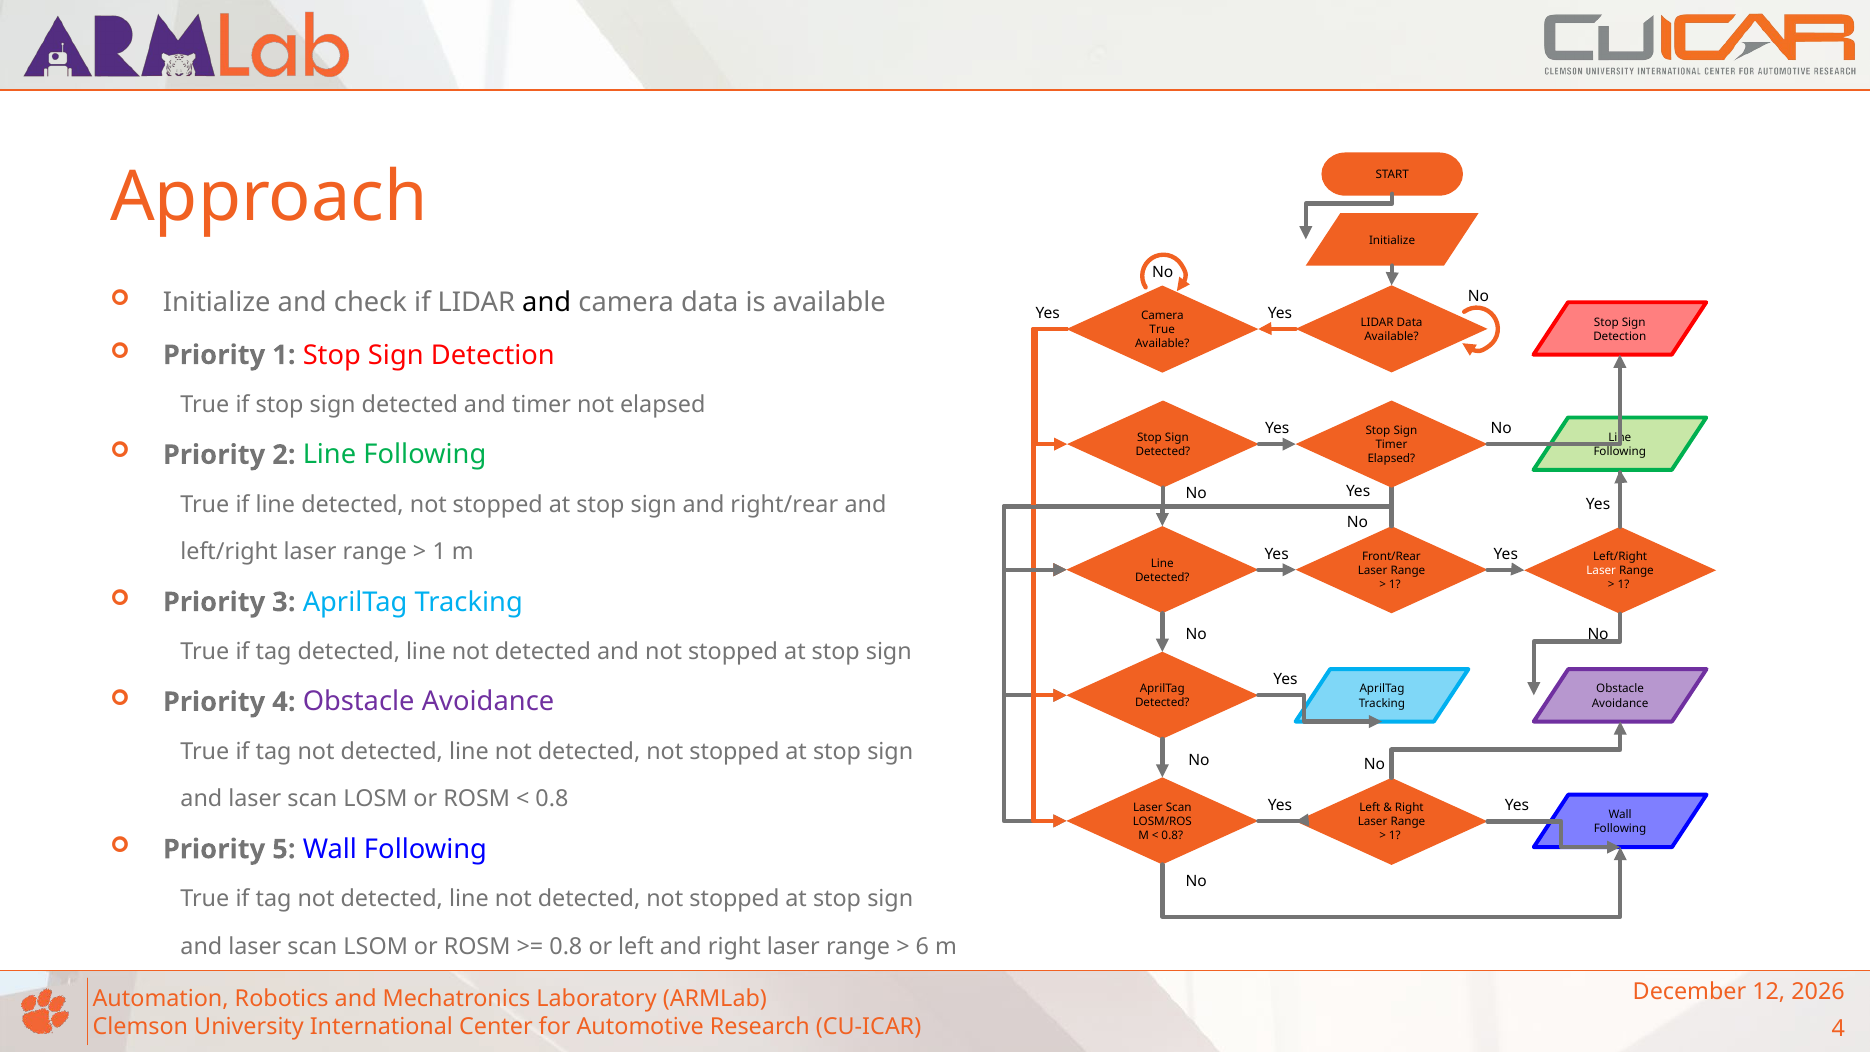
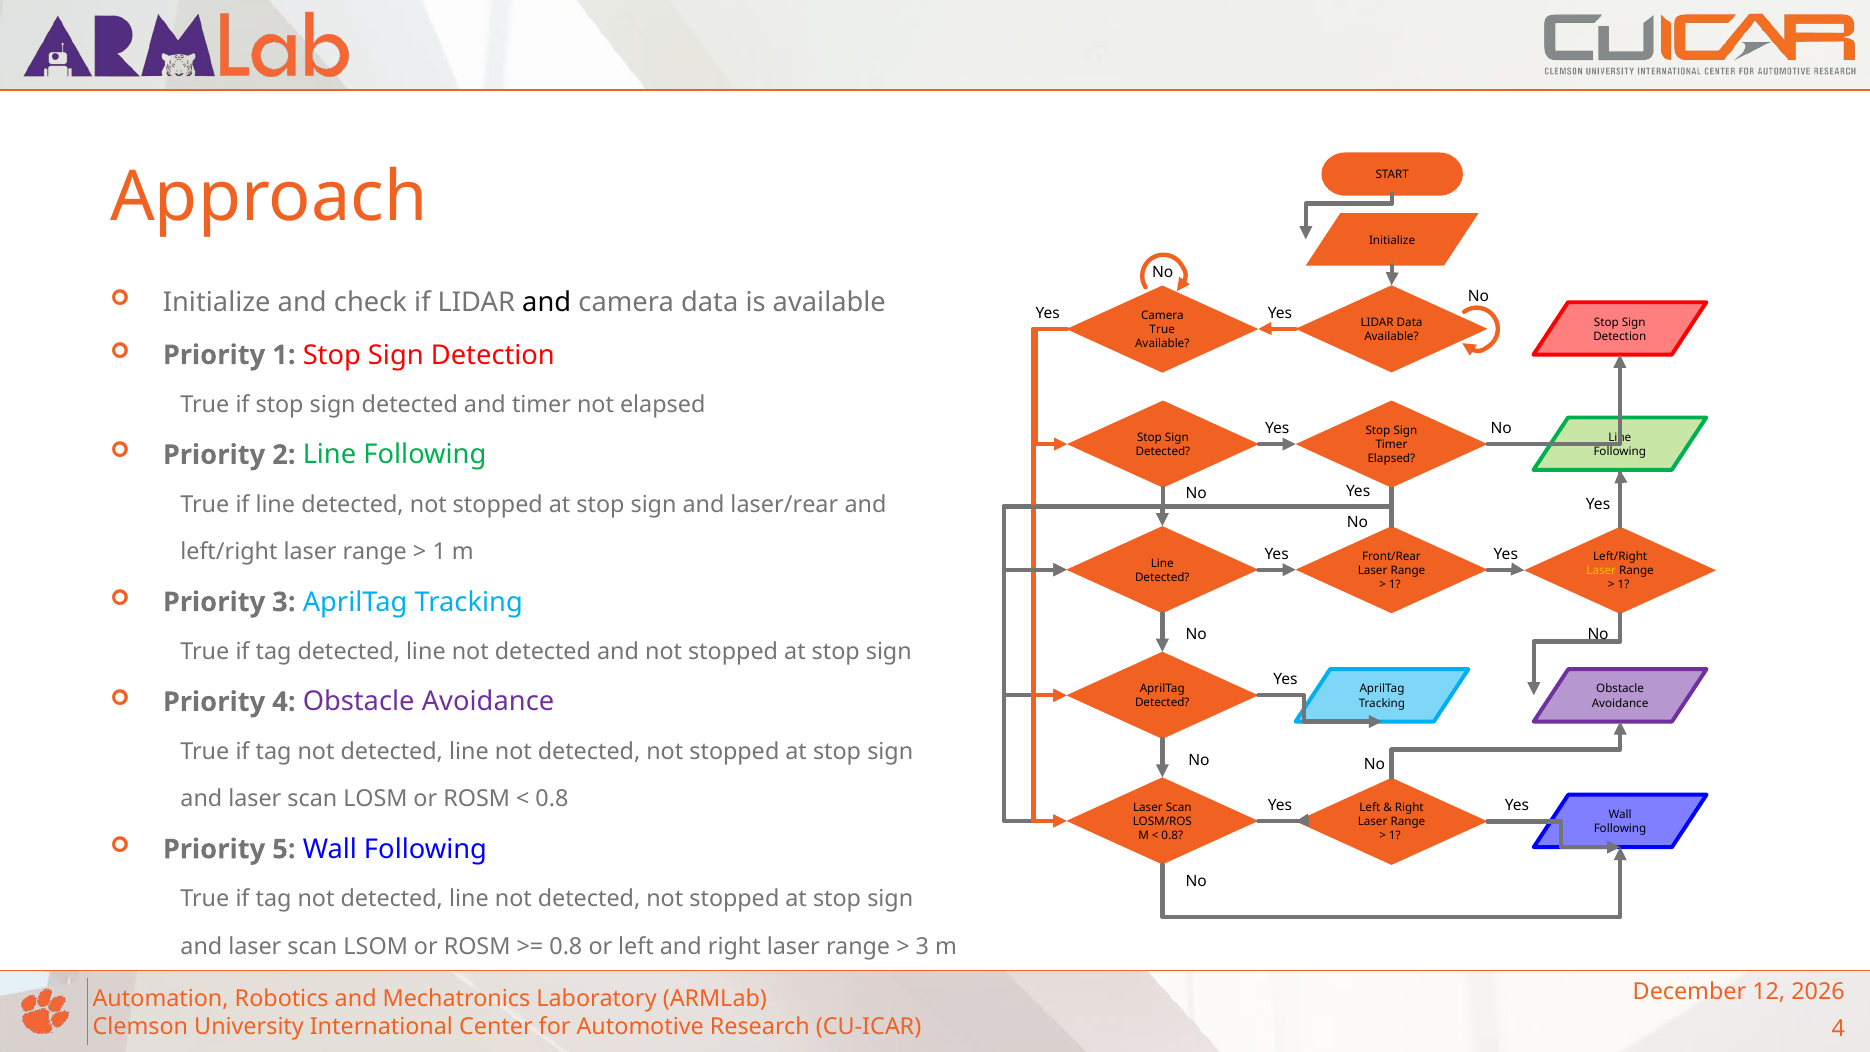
right/rear: right/rear -> laser/rear
Laser at (1601, 571) colour: white -> yellow
6 at (922, 946): 6 -> 3
